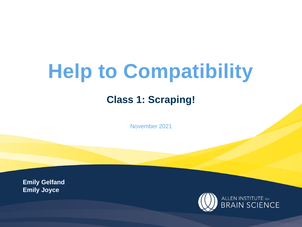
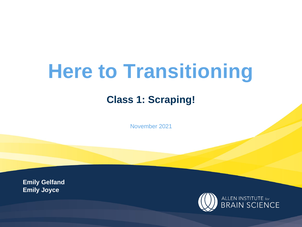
Help: Help -> Here
Compatibility: Compatibility -> Transitioning
